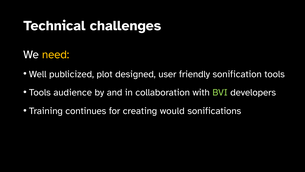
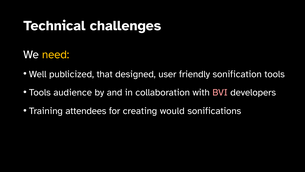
plot: plot -> that
BVI colour: light green -> pink
continues: continues -> attendees
